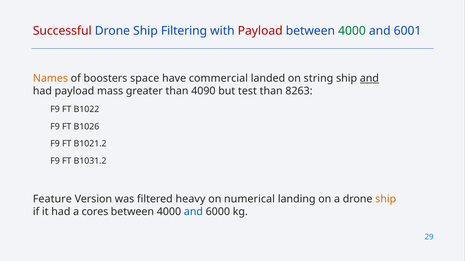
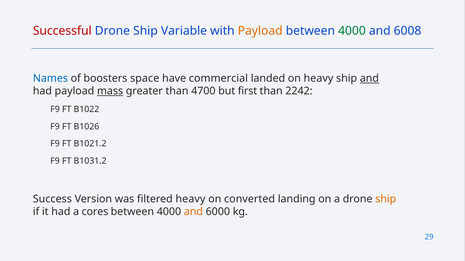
Filtering: Filtering -> Variable
Payload at (260, 31) colour: red -> orange
6001: 6001 -> 6008
Names colour: orange -> blue
on string: string -> heavy
mass underline: none -> present
4090: 4090 -> 4700
test: test -> first
8263: 8263 -> 2242
Feature: Feature -> Success
numerical: numerical -> converted
and at (193, 212) colour: blue -> orange
